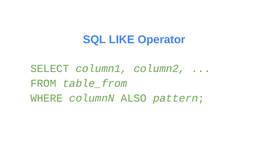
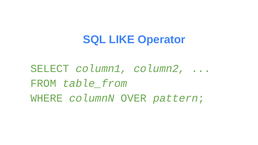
ALSO: ALSO -> OVER
